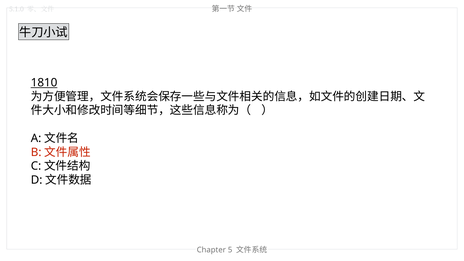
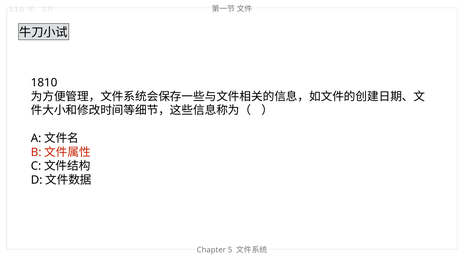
1810 underline: present -> none
